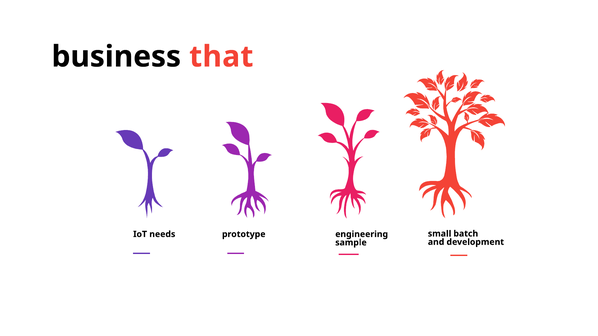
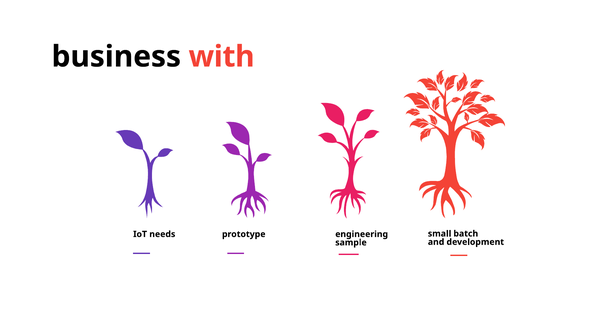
that: that -> with
